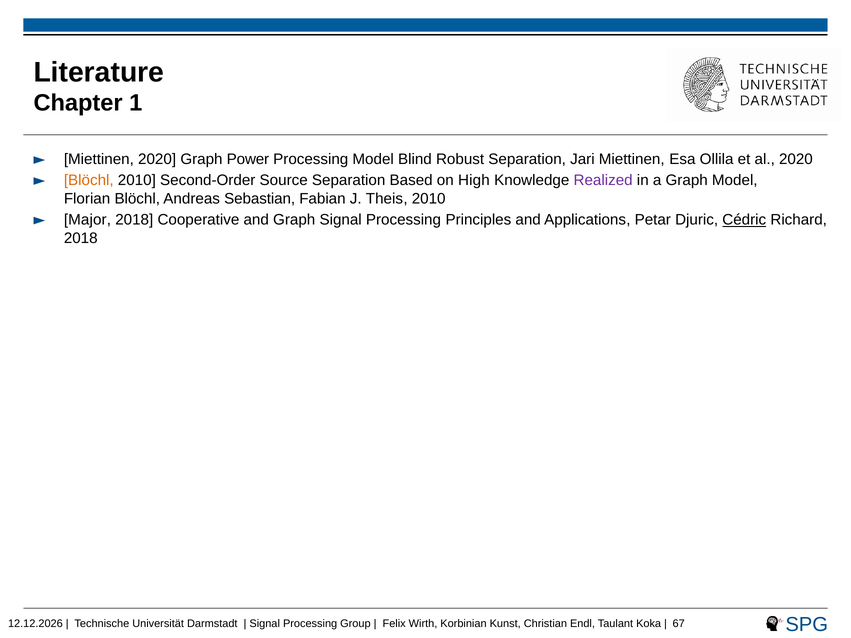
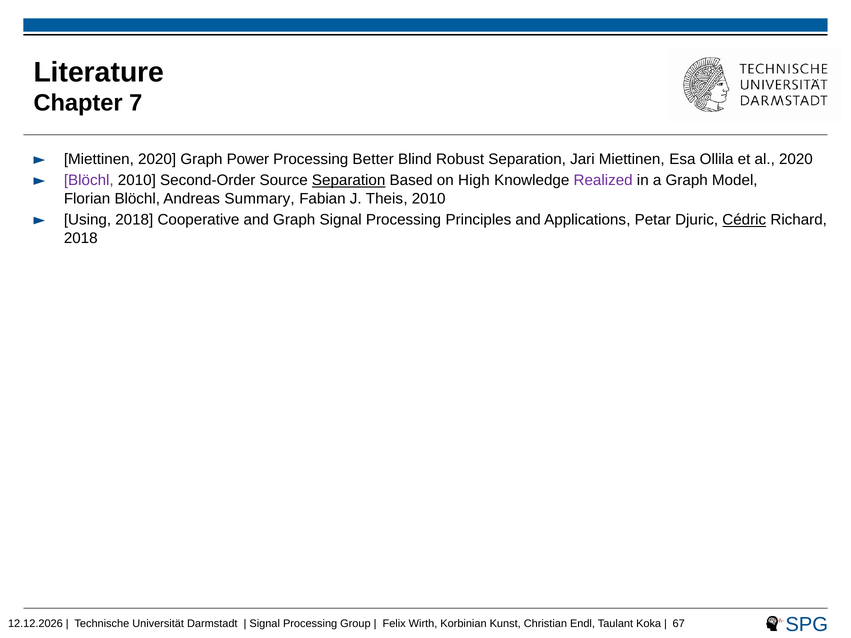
1: 1 -> 7
Processing Model: Model -> Better
Blöchl at (89, 181) colour: orange -> purple
Separation at (349, 181) underline: none -> present
Sebastian: Sebastian -> Summary
Major: Major -> Using
